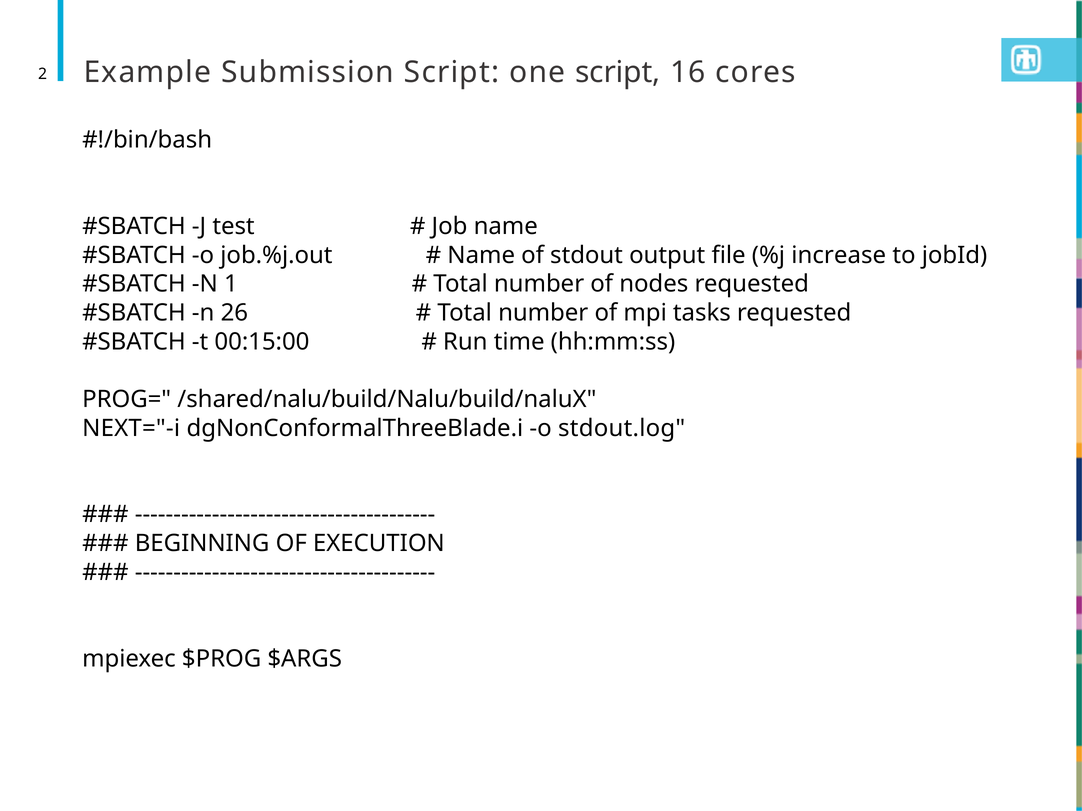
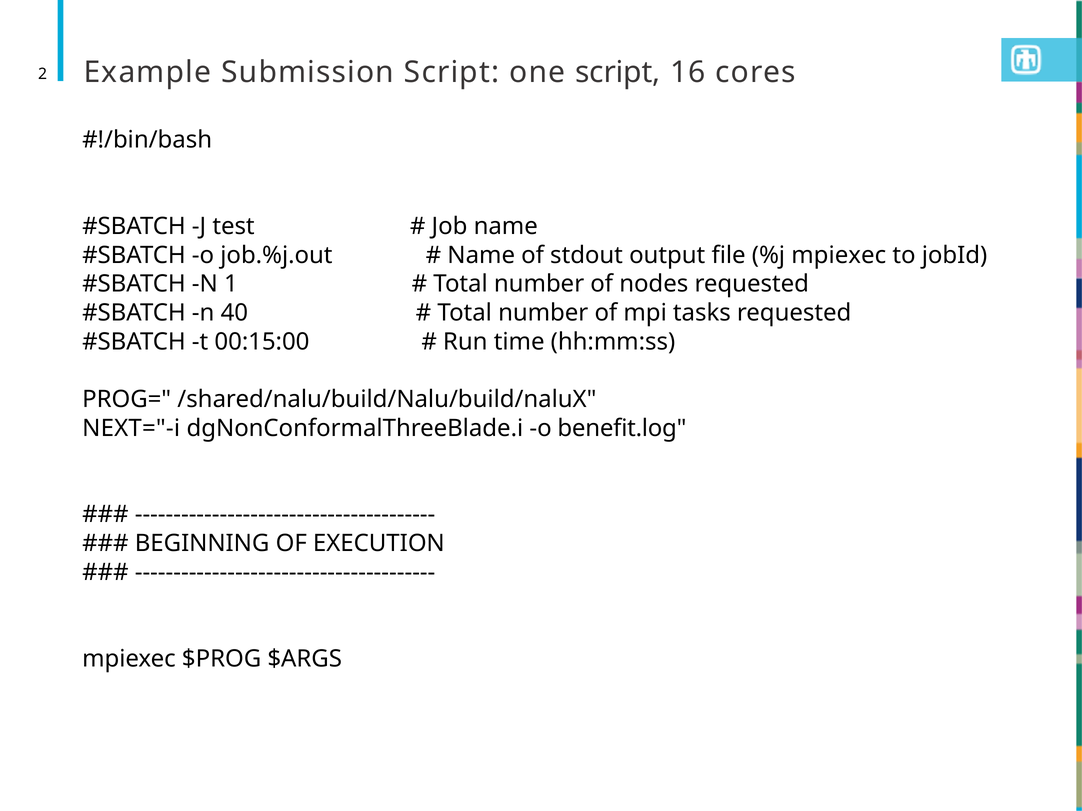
%j increase: increase -> mpiexec
26: 26 -> 40
stdout.log: stdout.log -> benefit.log
